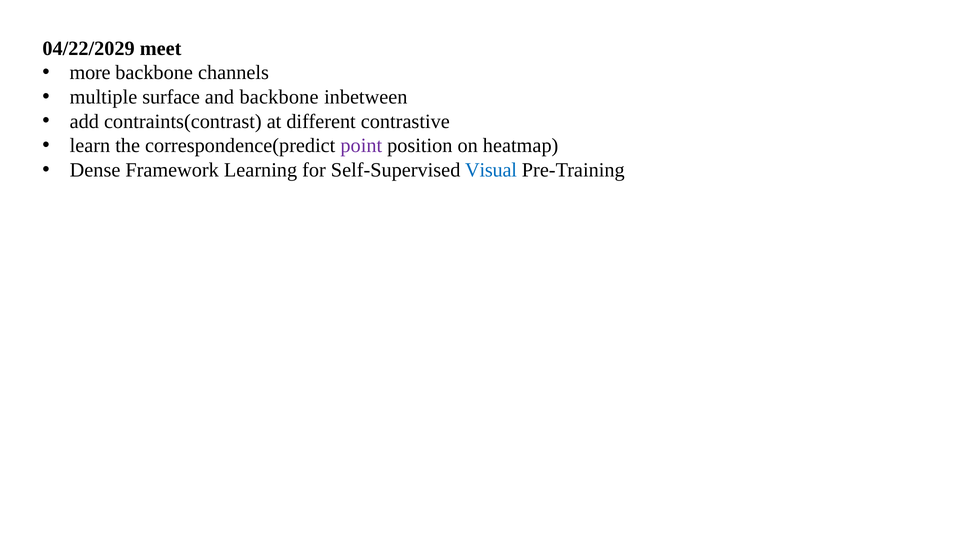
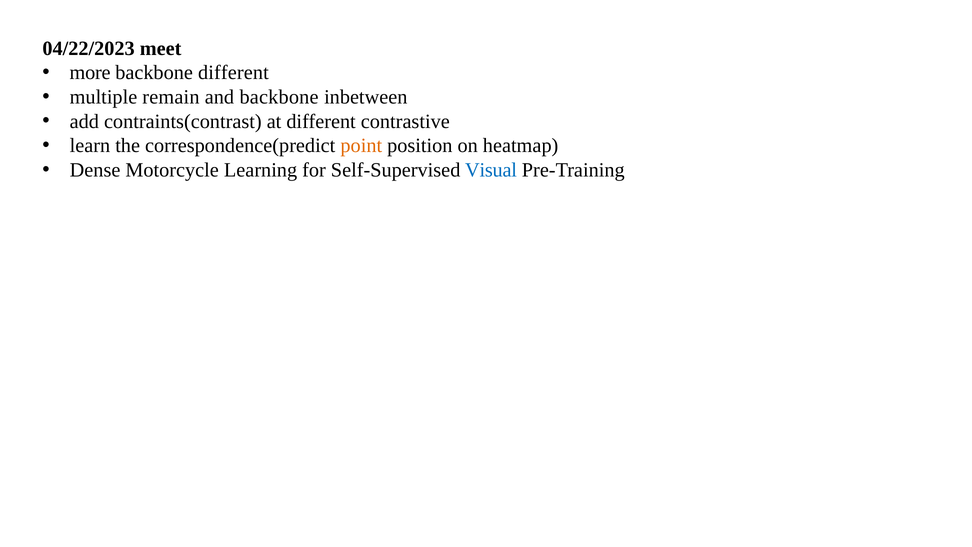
04/22/2029: 04/22/2029 -> 04/22/2023
backbone channels: channels -> different
surface: surface -> remain
point colour: purple -> orange
Framework: Framework -> Motorcycle
